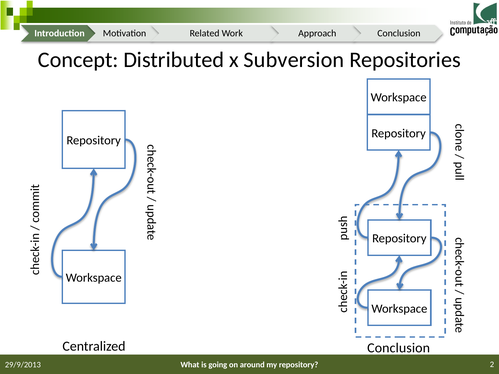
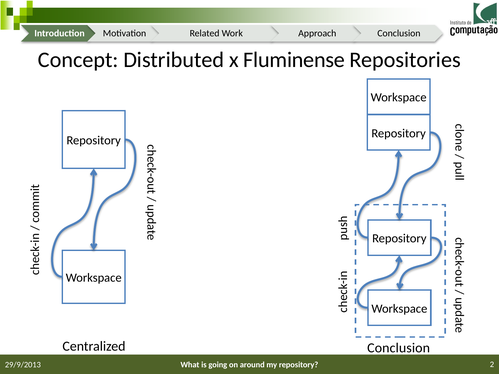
Subversion: Subversion -> Fluminense
